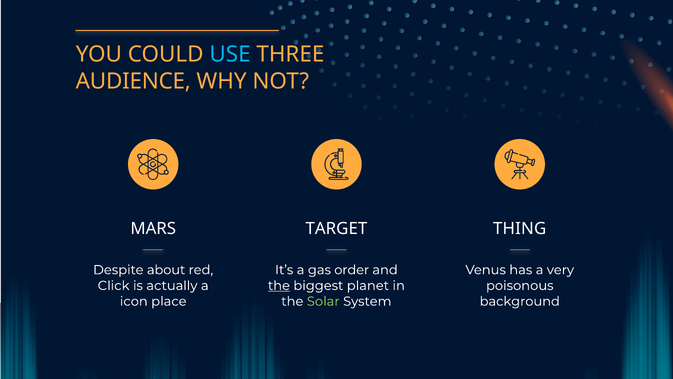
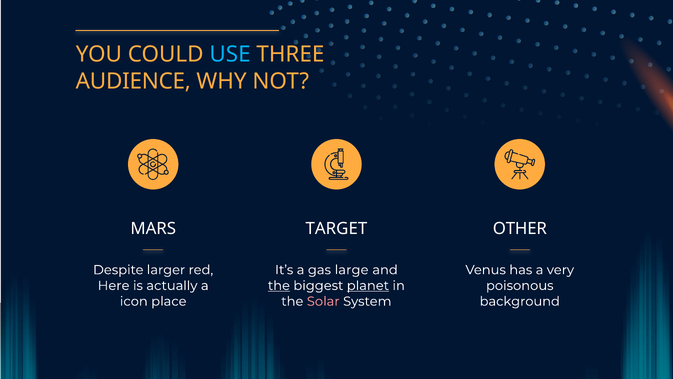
THING: THING -> OTHER
about: about -> larger
order: order -> large
Click: Click -> Here
planet underline: none -> present
Solar colour: light green -> pink
